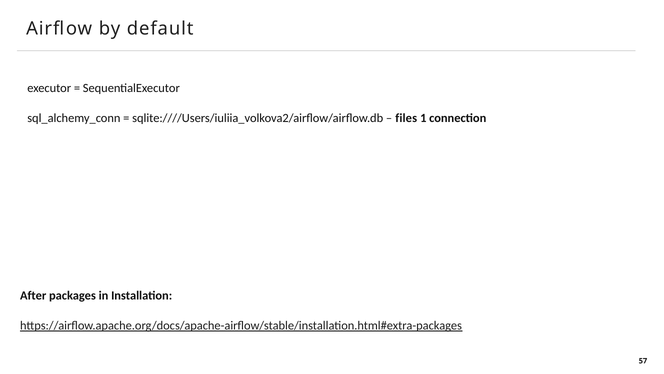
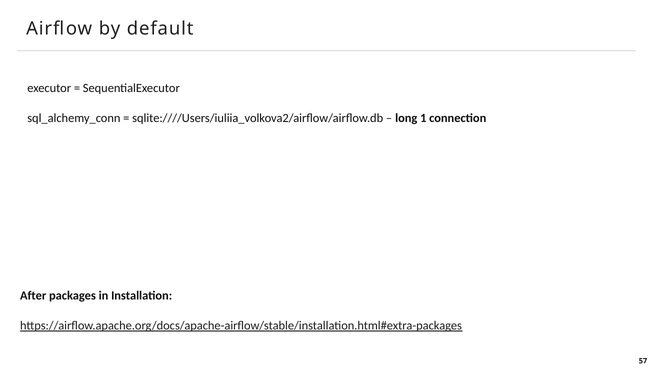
files: files -> long
